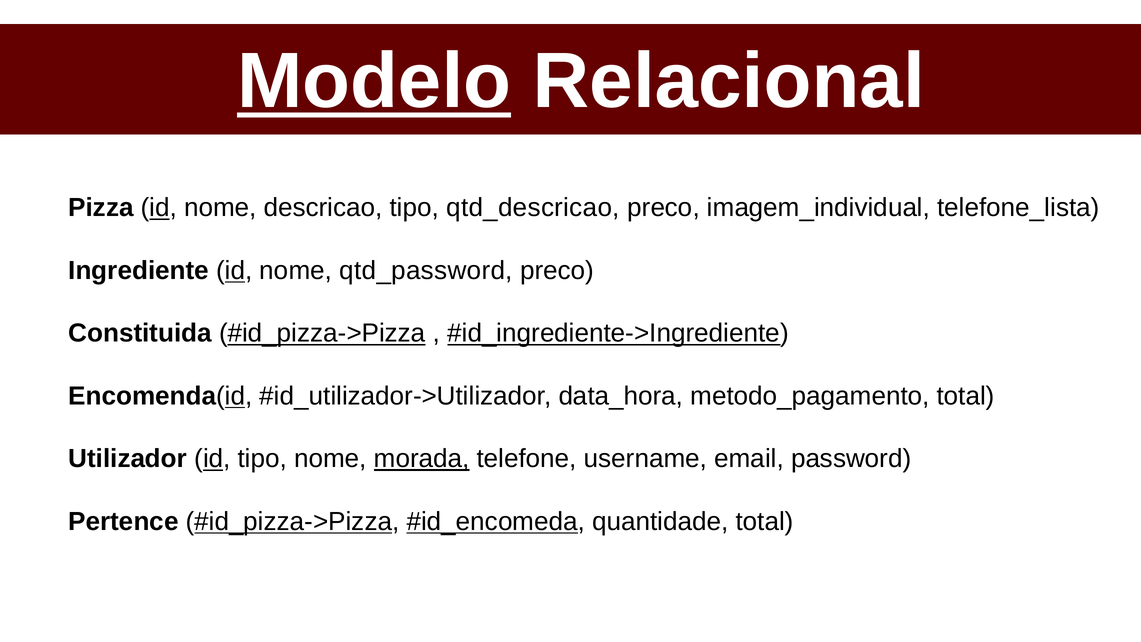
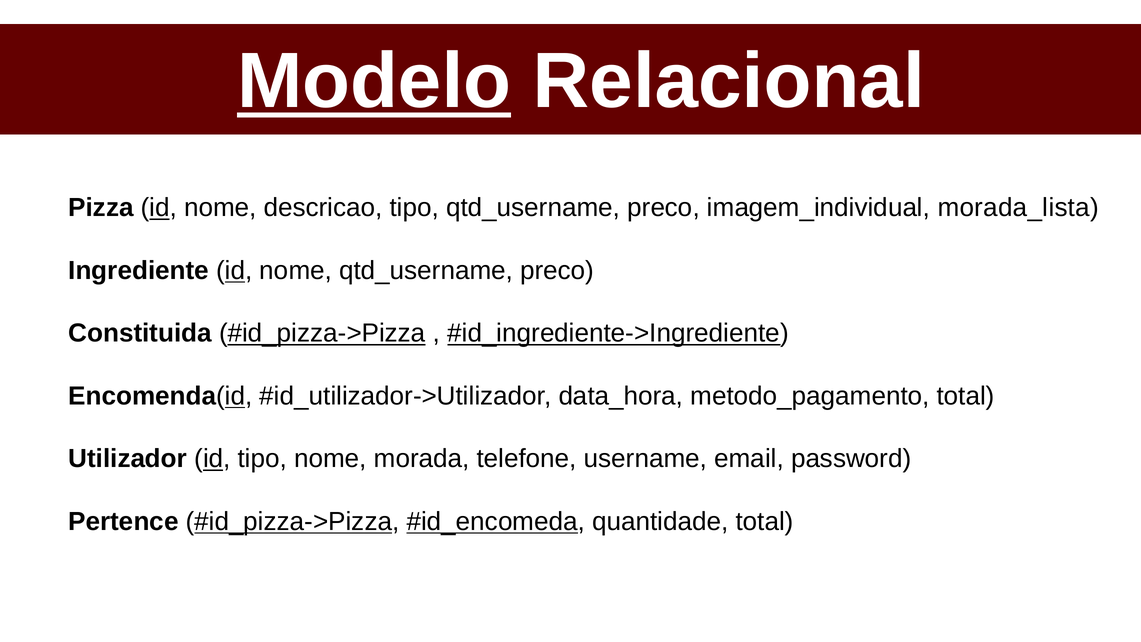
tipo qtd_descricao: qtd_descricao -> qtd_username
telefone_lista: telefone_lista -> morada_lista
nome qtd_password: qtd_password -> qtd_username
morada underline: present -> none
